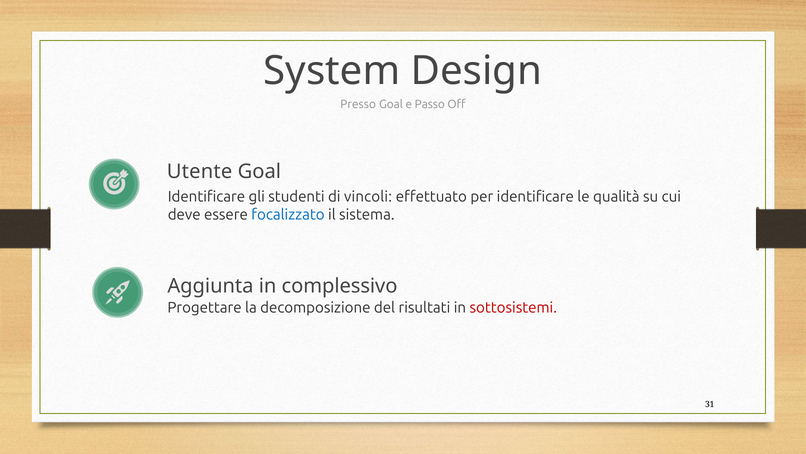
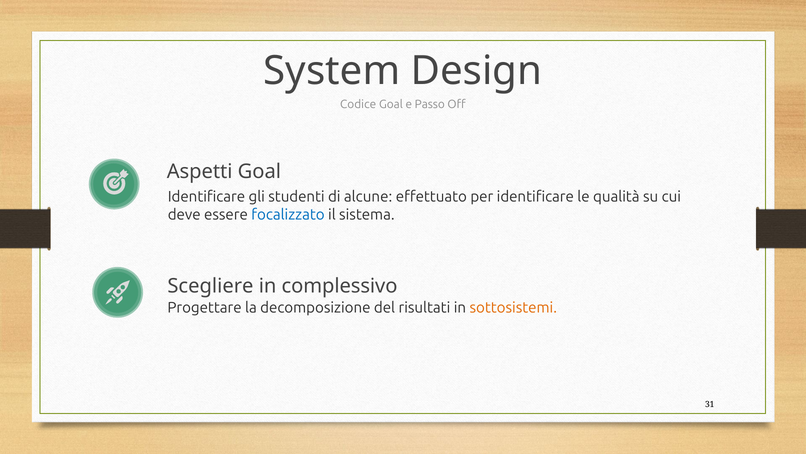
Presso: Presso -> Codice
Utente: Utente -> Aspetti
vincoli: vincoli -> alcune
Aggiunta: Aggiunta -> Scegliere
sottosistemi colour: red -> orange
